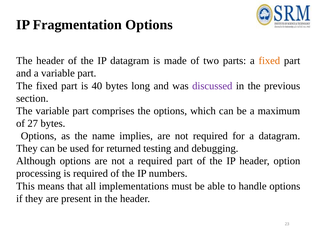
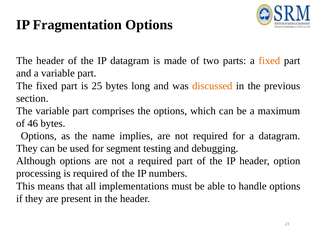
40: 40 -> 25
discussed colour: purple -> orange
27: 27 -> 46
returned: returned -> segment
